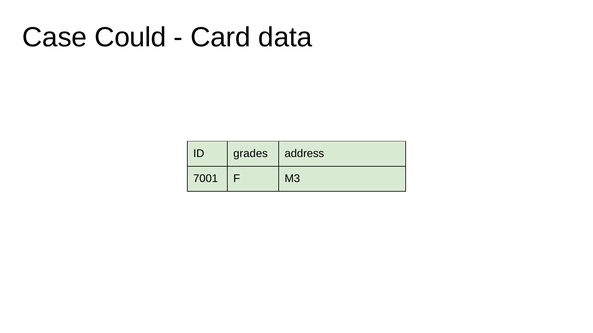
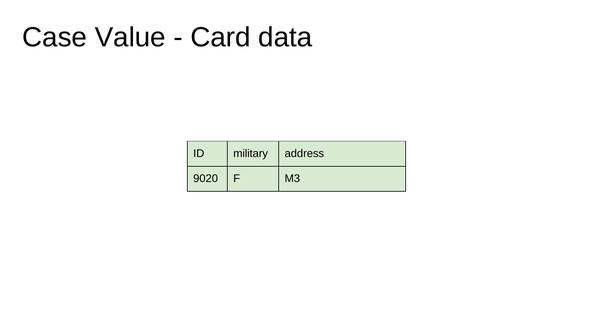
Could: Could -> Value
grades: grades -> military
7001: 7001 -> 9020
